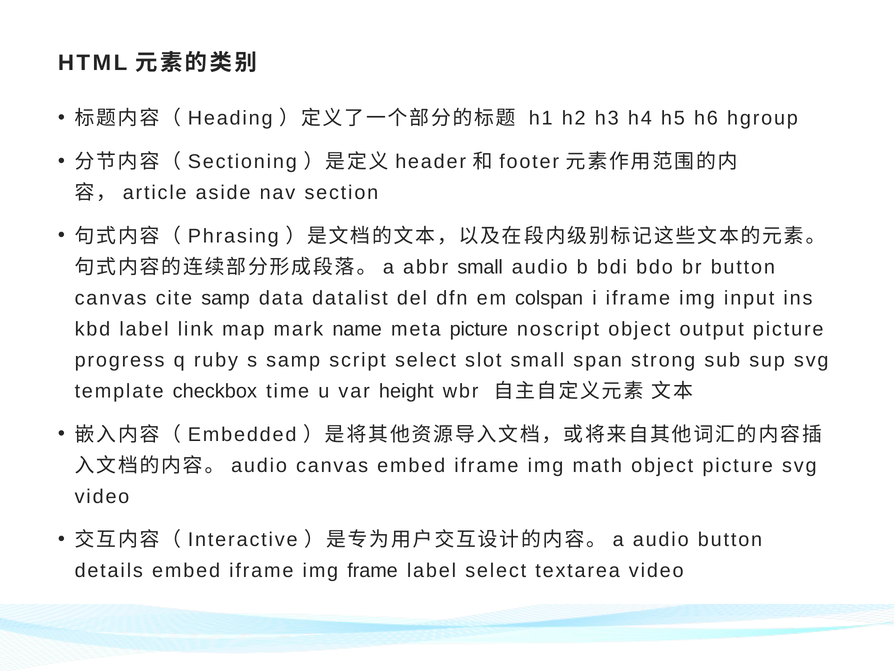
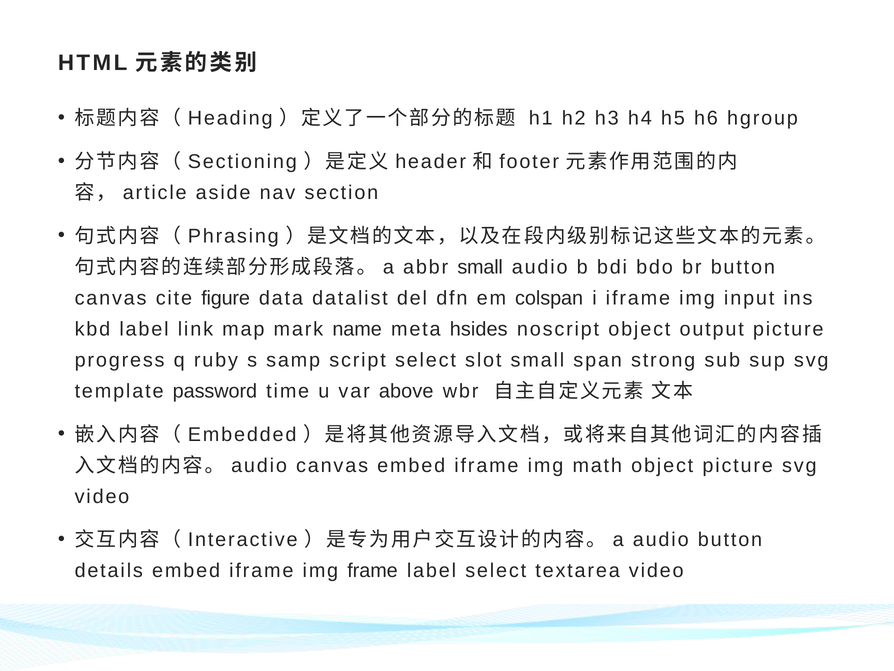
cite samp: samp -> figure
meta picture: picture -> hsides
checkbox: checkbox -> password
height: height -> above
